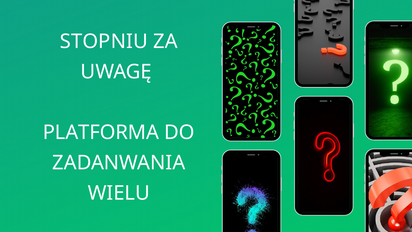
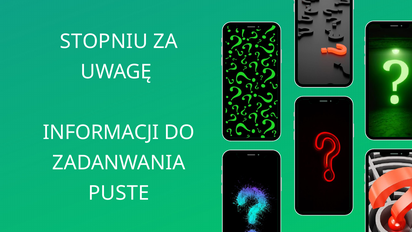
PLATFORMA: PLATFORMA -> INFORMACJI
WIELU: WIELU -> PUSTE
